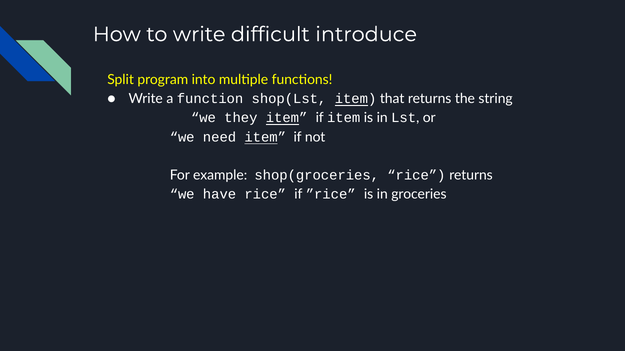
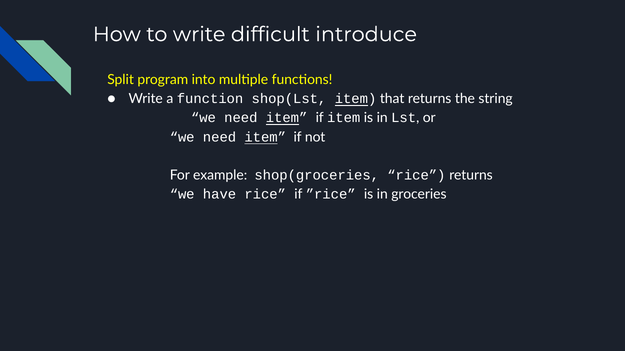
they at (241, 118): they -> need
